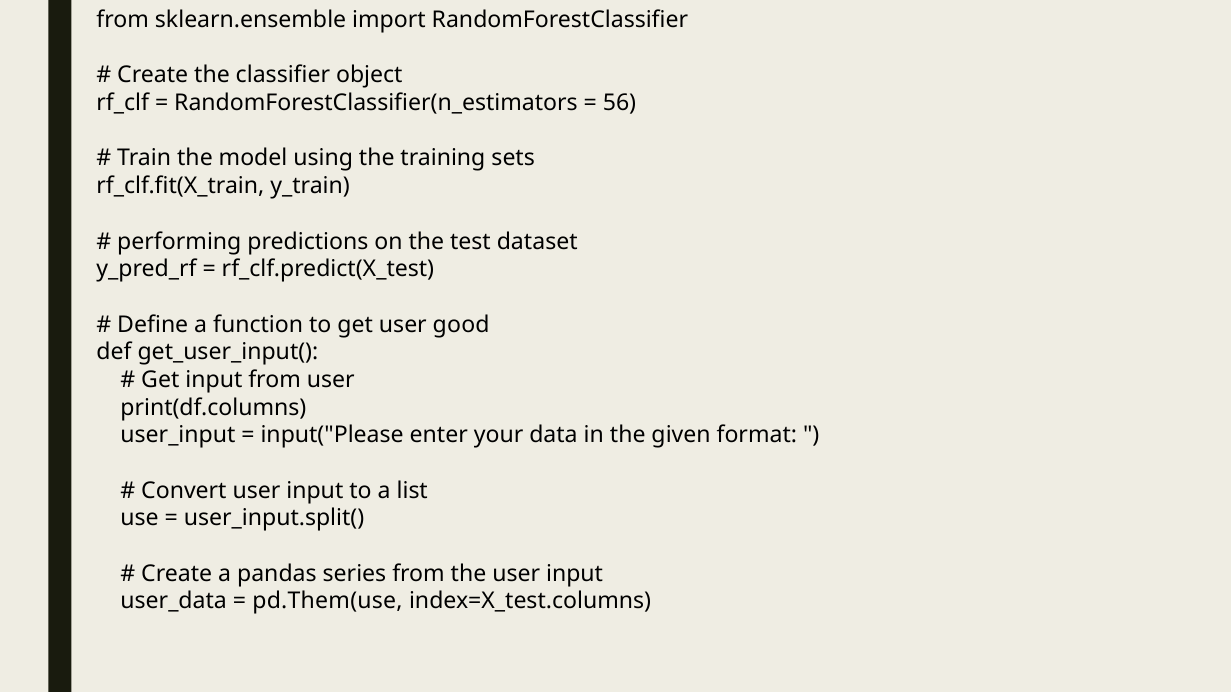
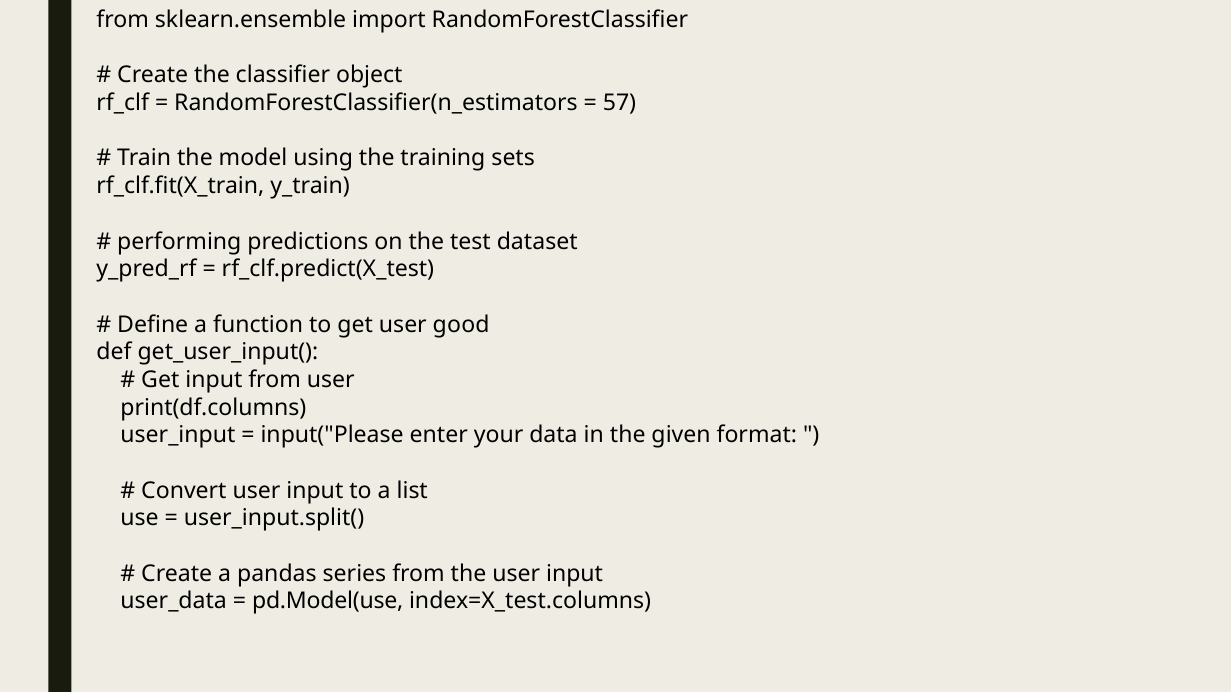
56: 56 -> 57
pd.Them(use: pd.Them(use -> pd.Model(use
